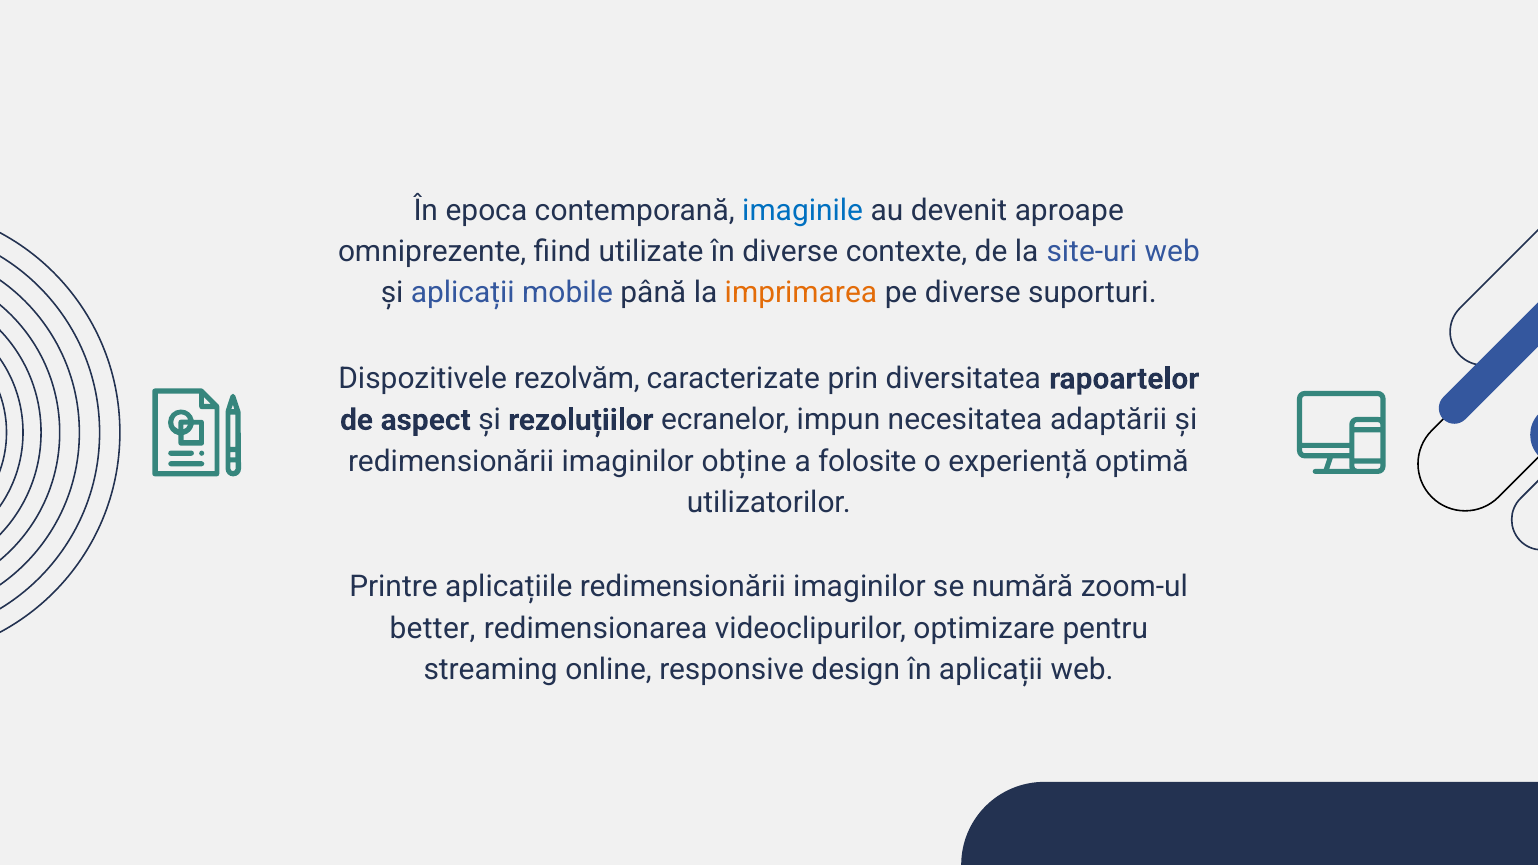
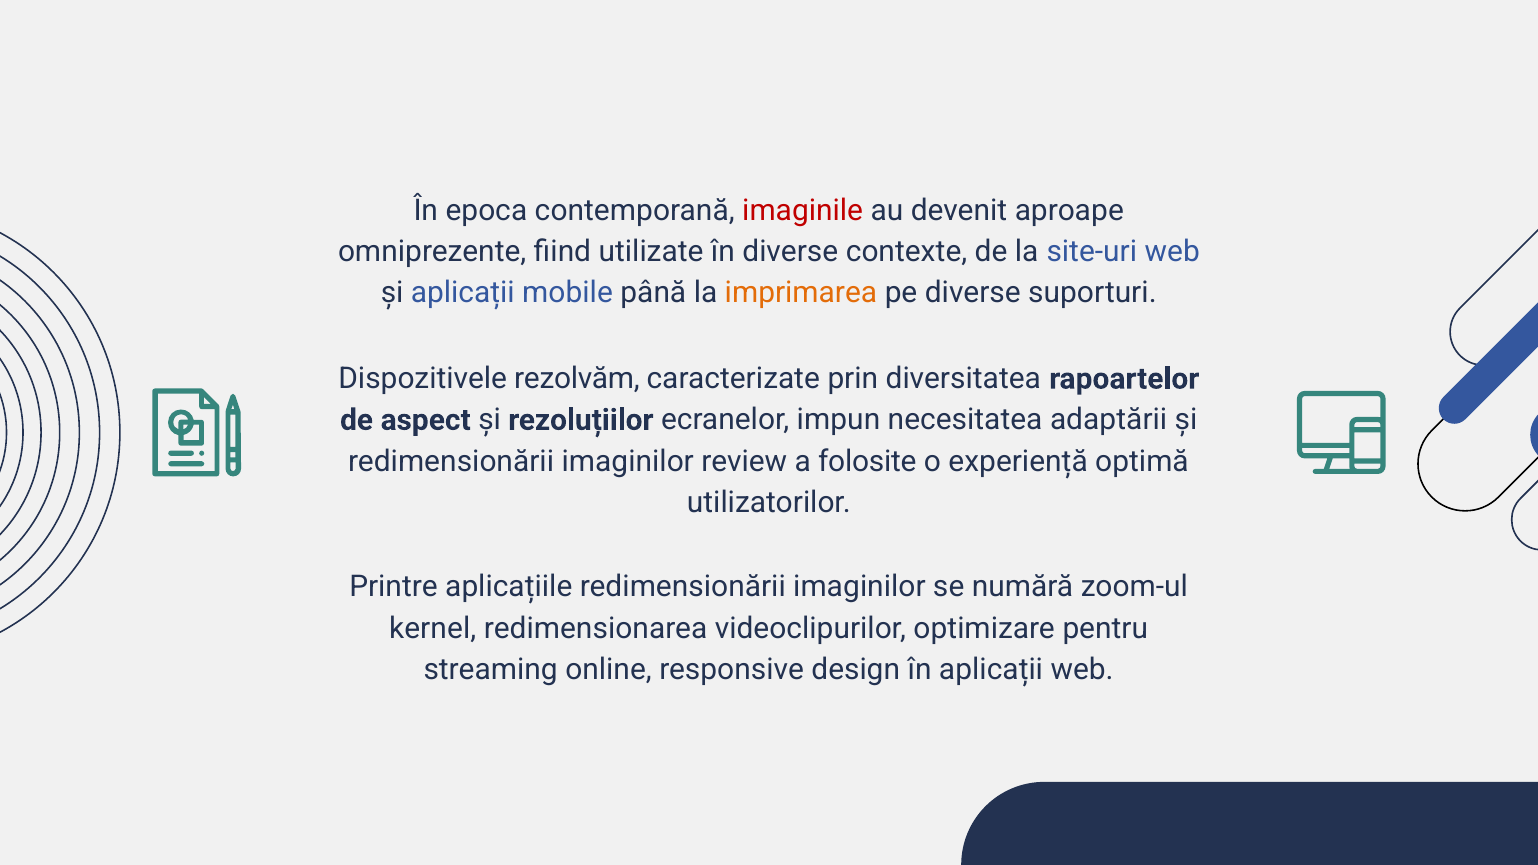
imaginile colour: blue -> red
obține: obține -> review
better: better -> kernel
